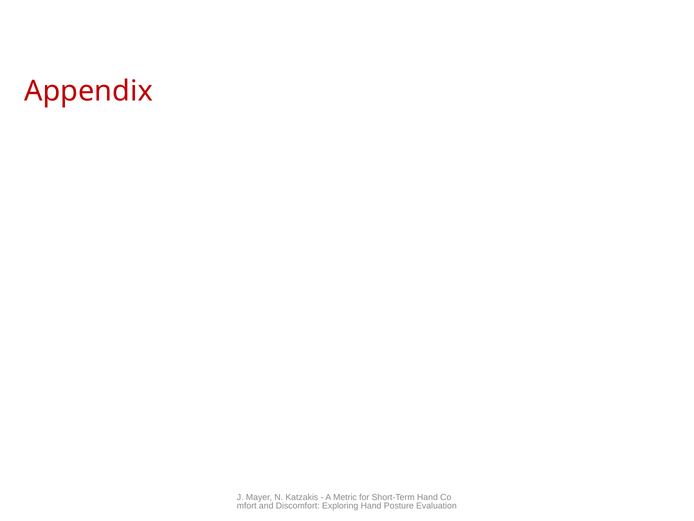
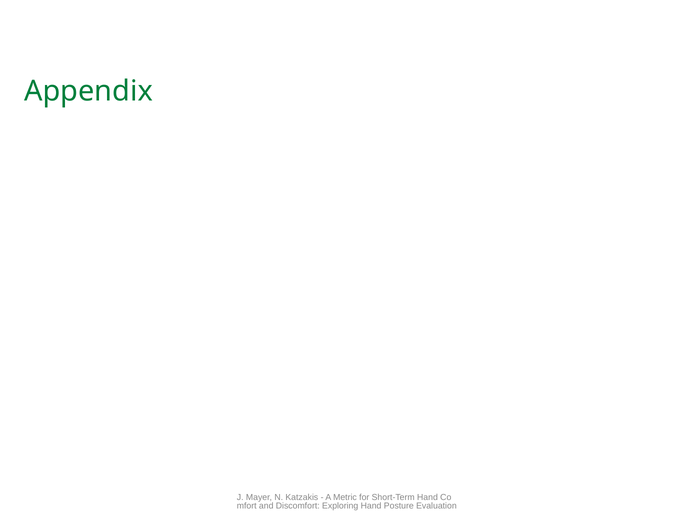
Appendix colour: red -> green
